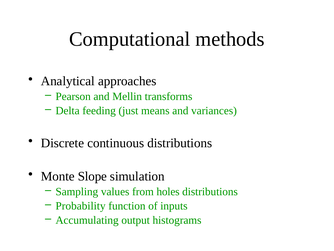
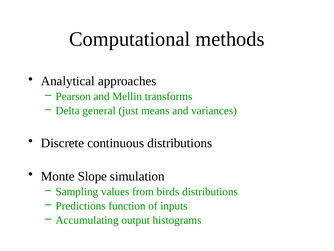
feeding: feeding -> general
holes: holes -> birds
Probability: Probability -> Predictions
